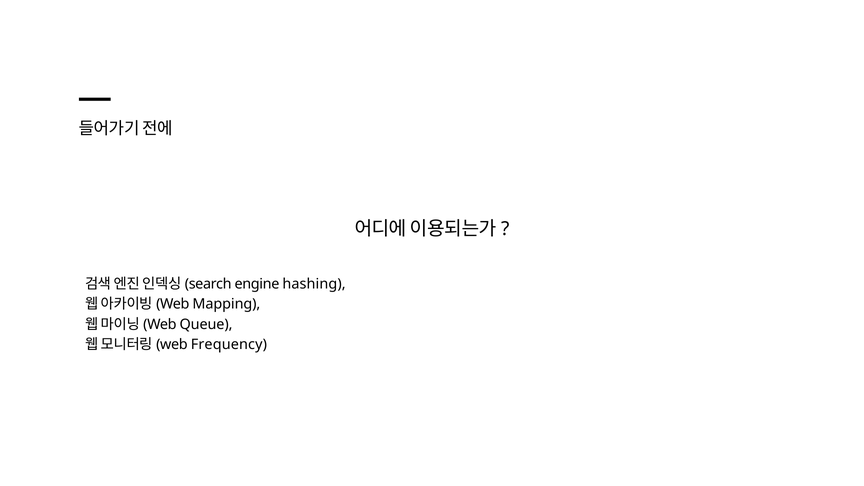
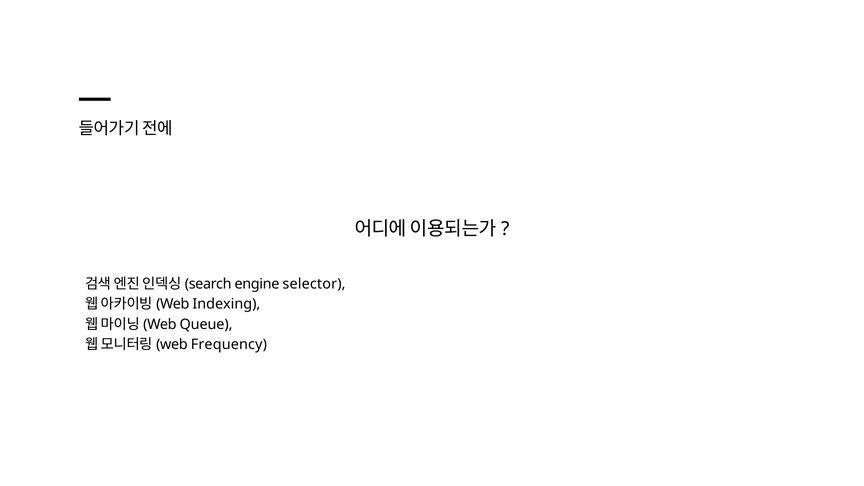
hashing: hashing -> selector
Mapping: Mapping -> Indexing
